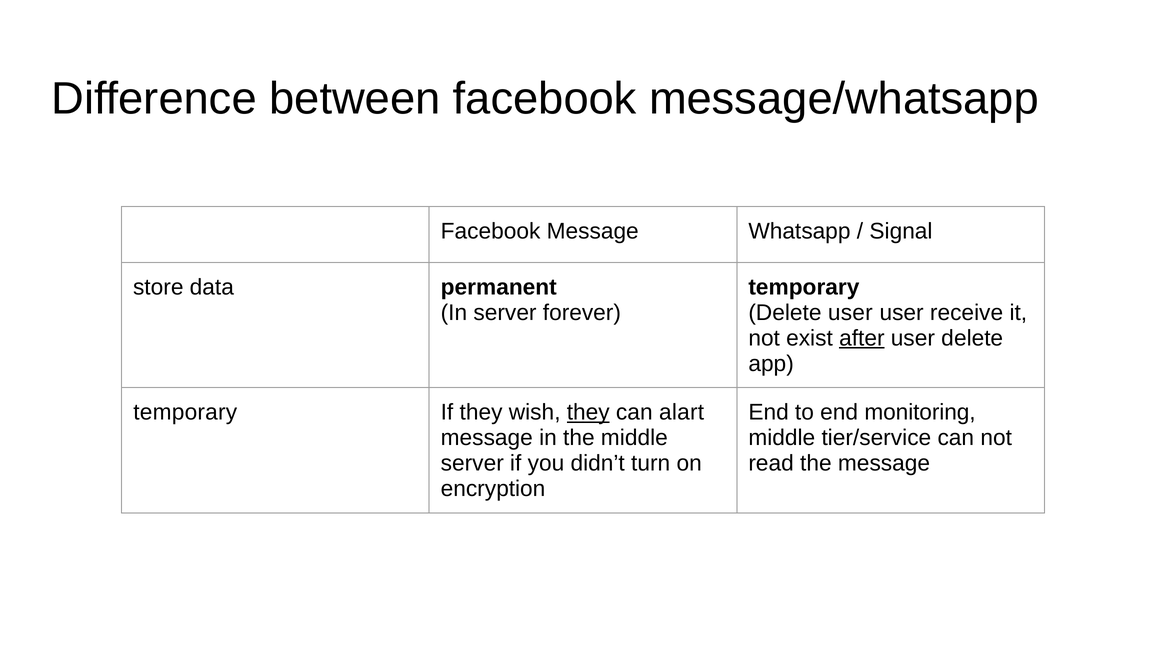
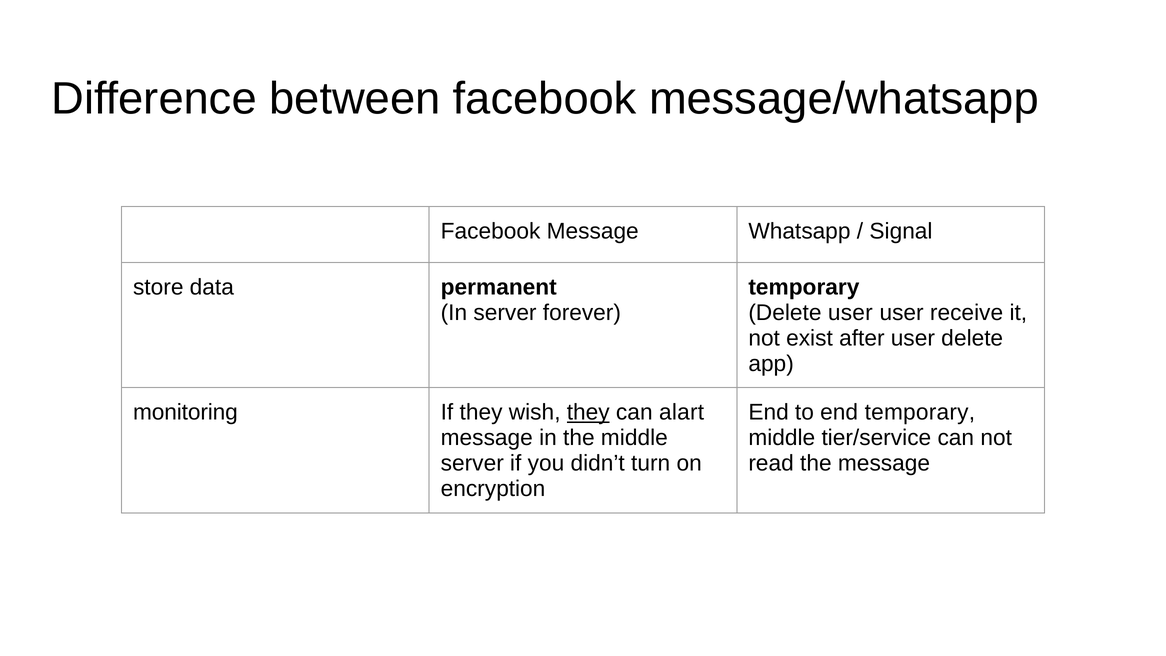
after underline: present -> none
temporary at (185, 412): temporary -> monitoring
end monitoring: monitoring -> temporary
